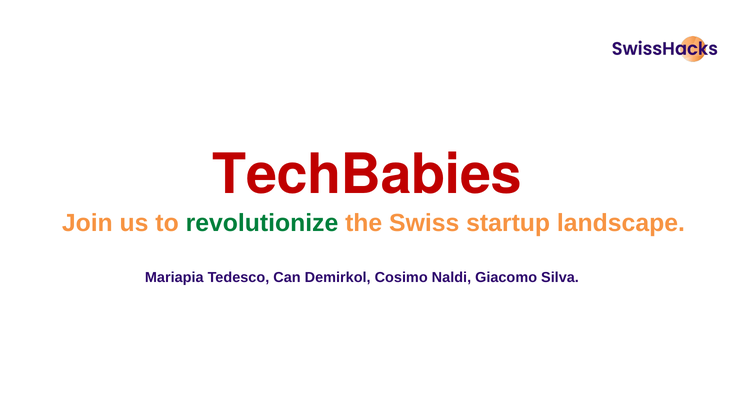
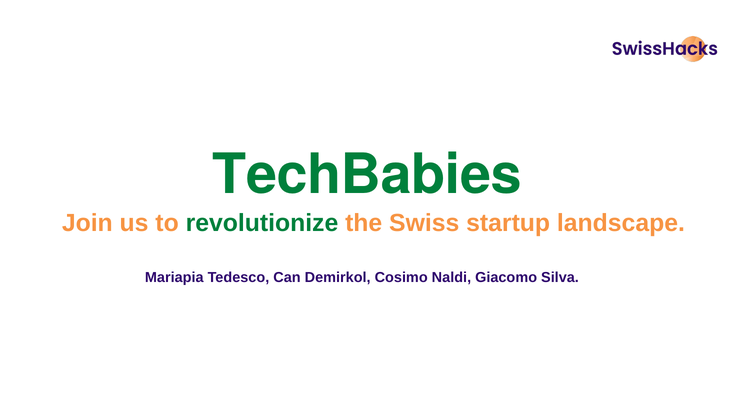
TechBabies colour: red -> green
